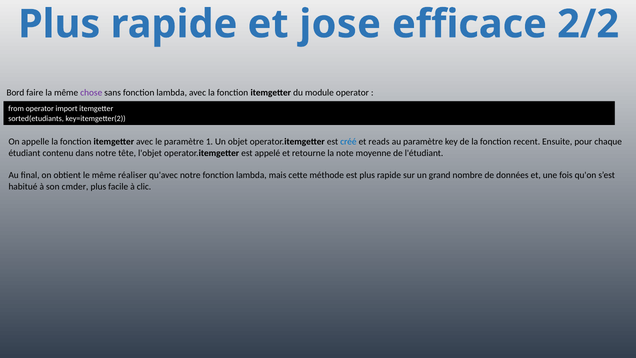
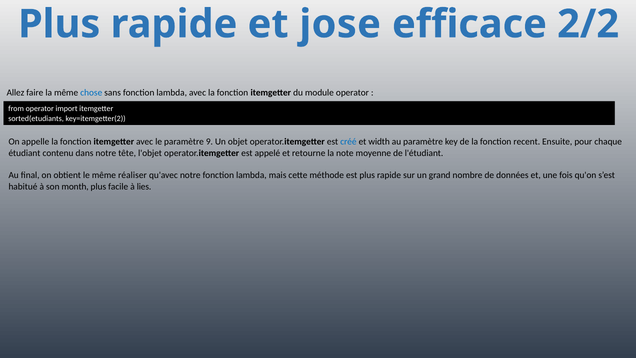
Bord: Bord -> Allez
chose colour: purple -> blue
1: 1 -> 9
reads: reads -> width
cmder: cmder -> month
clic: clic -> lies
